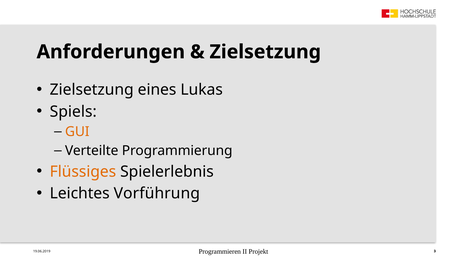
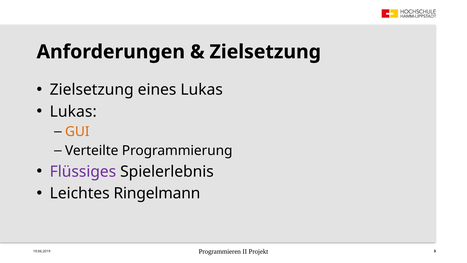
Spiels at (73, 111): Spiels -> Lukas
Flüssiges colour: orange -> purple
Vorführung: Vorführung -> Ringelmann
